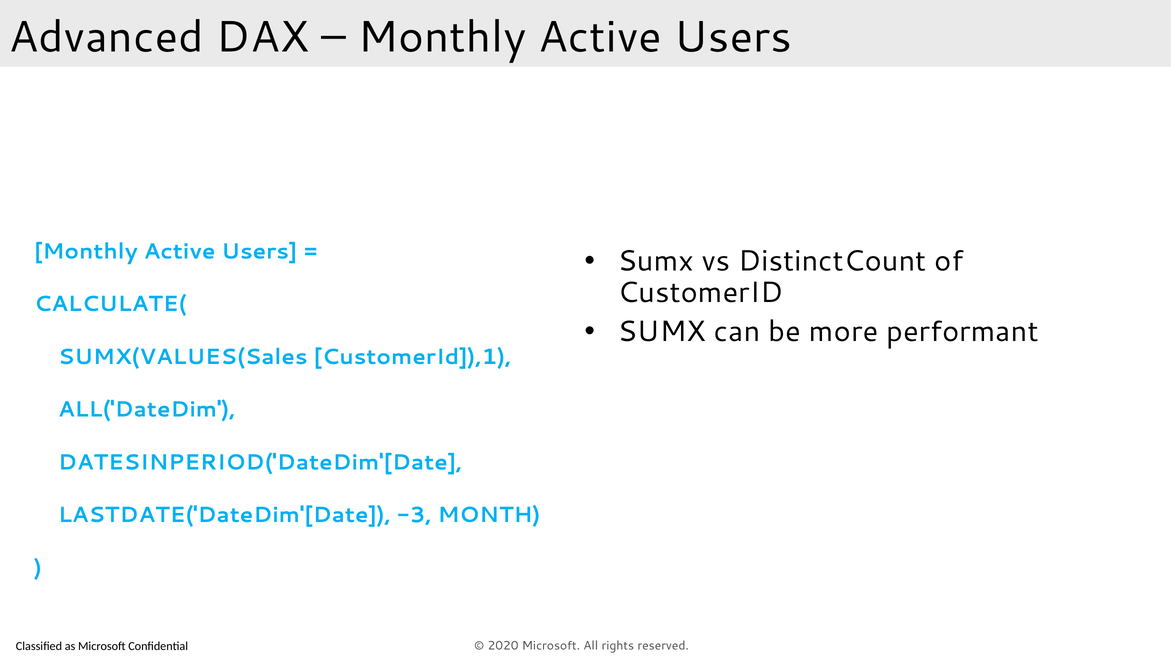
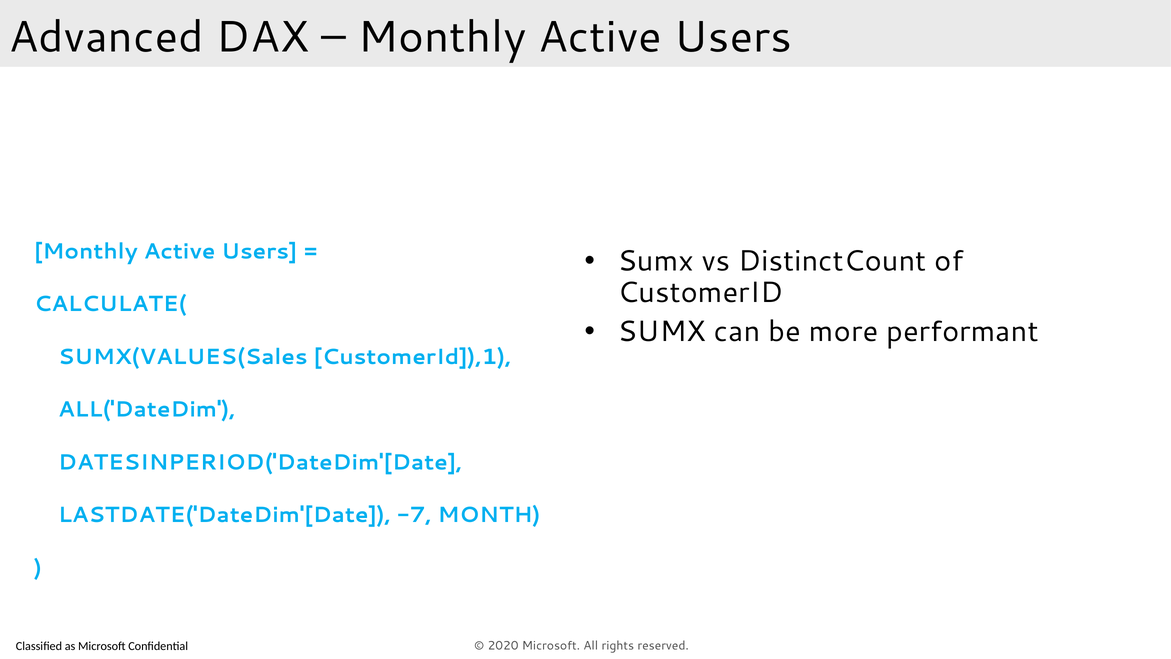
-3: -3 -> -7
